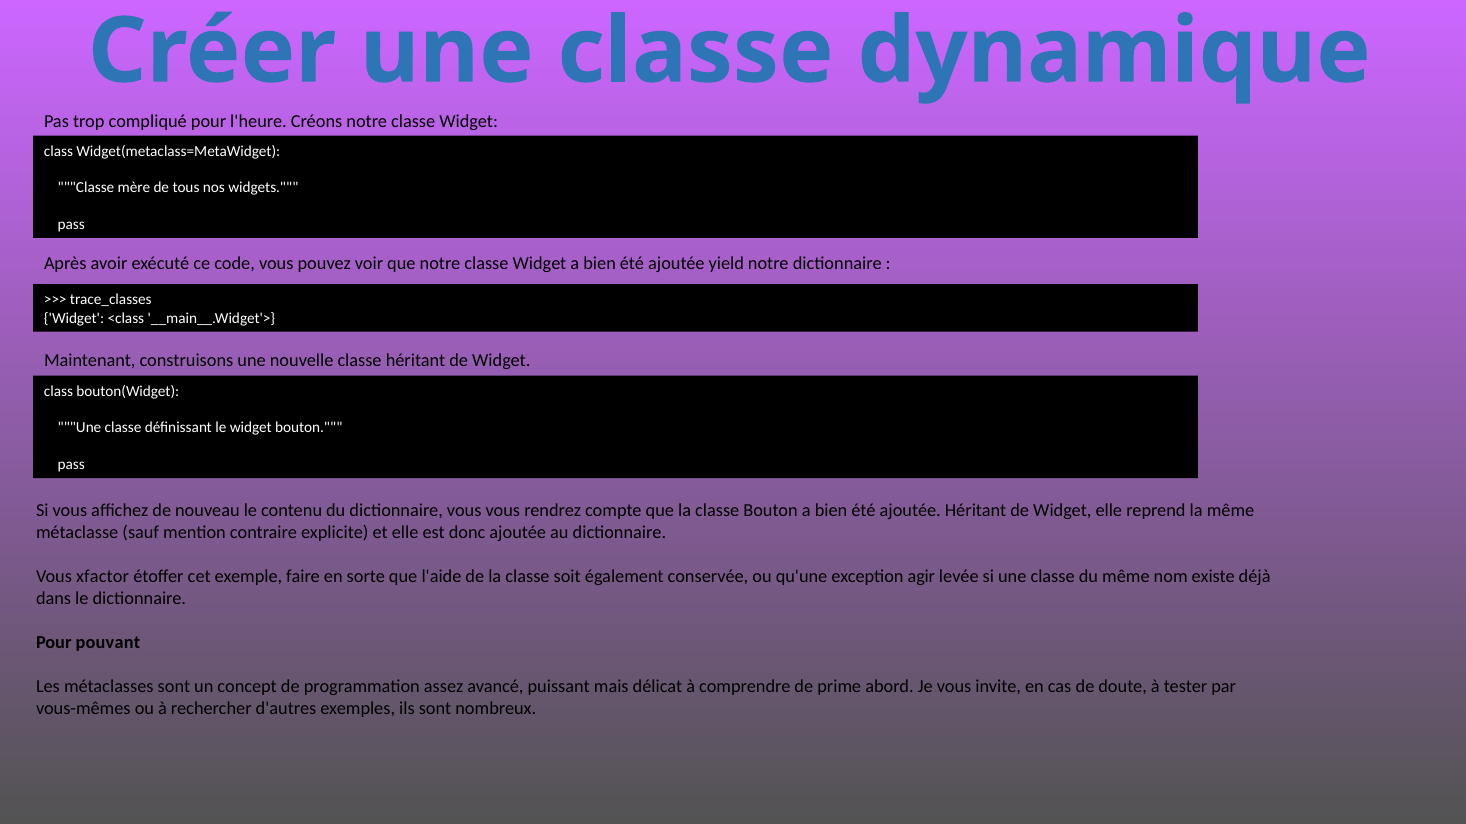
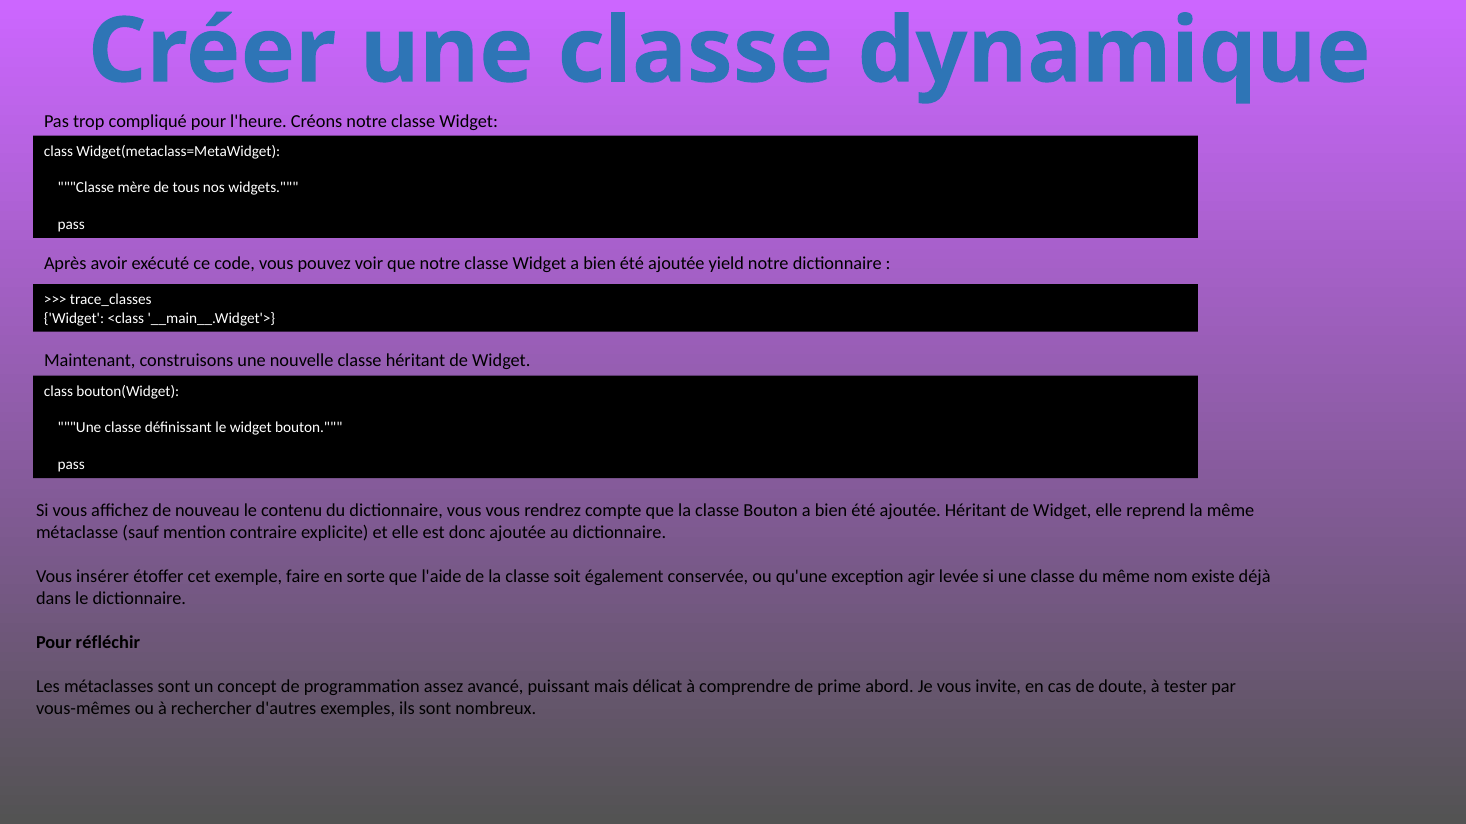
xfactor: xfactor -> insérer
pouvant: pouvant -> réfléchir
